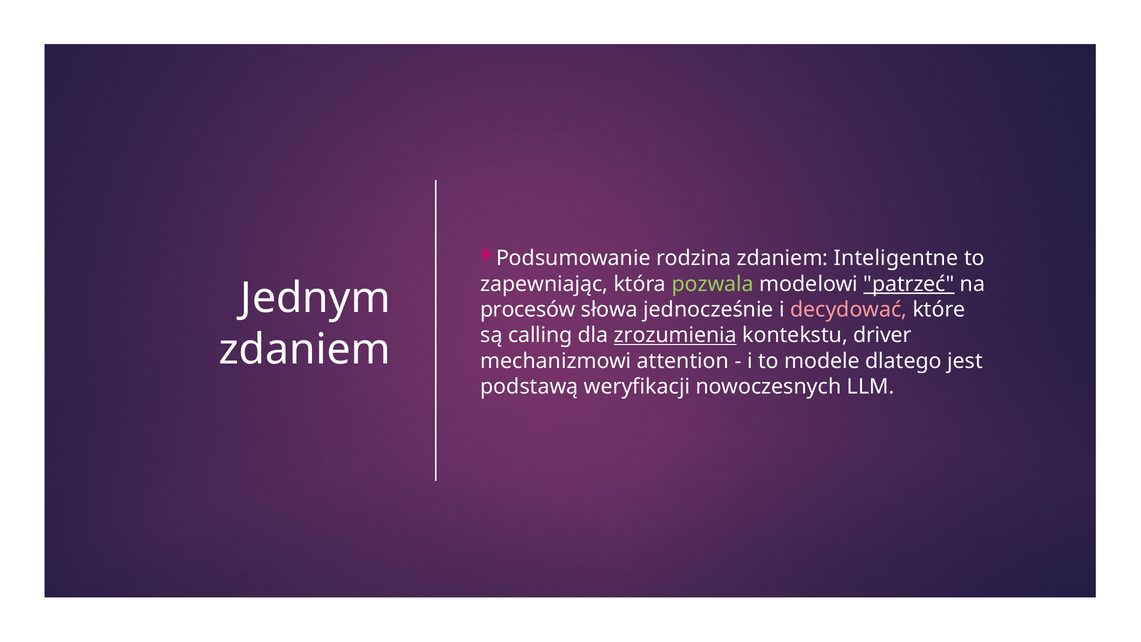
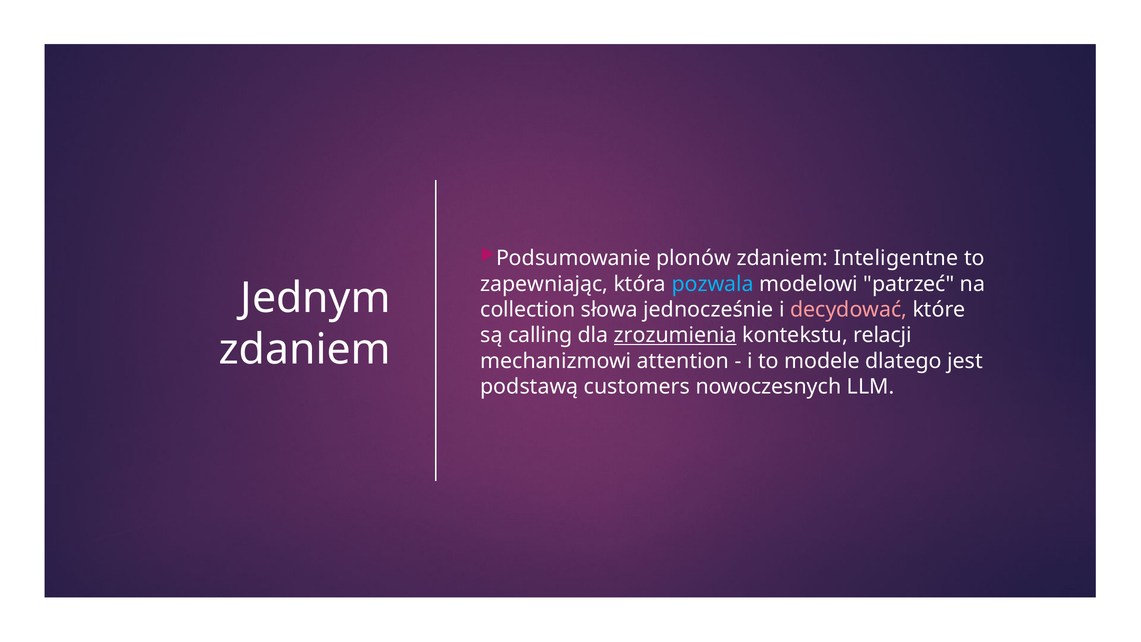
rodzina: rodzina -> plonów
pozwala colour: light green -> light blue
patrzeć underline: present -> none
procesów: procesów -> collection
driver: driver -> relacji
weryfikacji: weryfikacji -> customers
